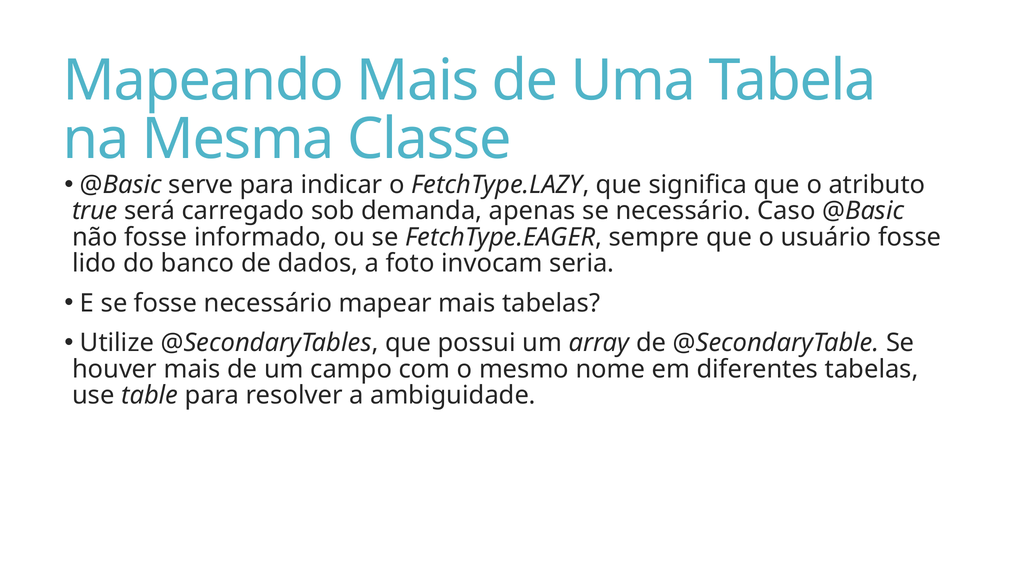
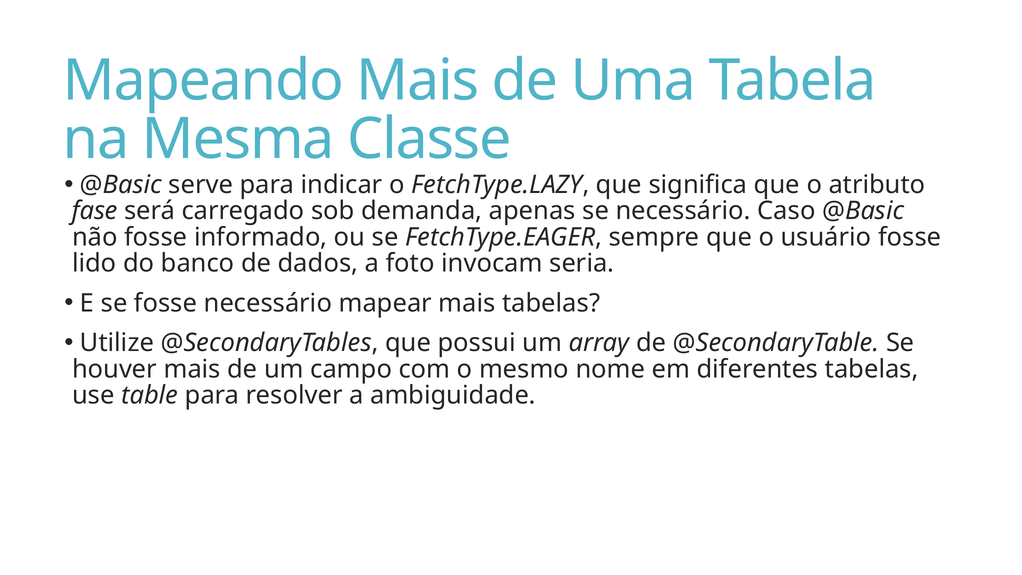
true: true -> fase
